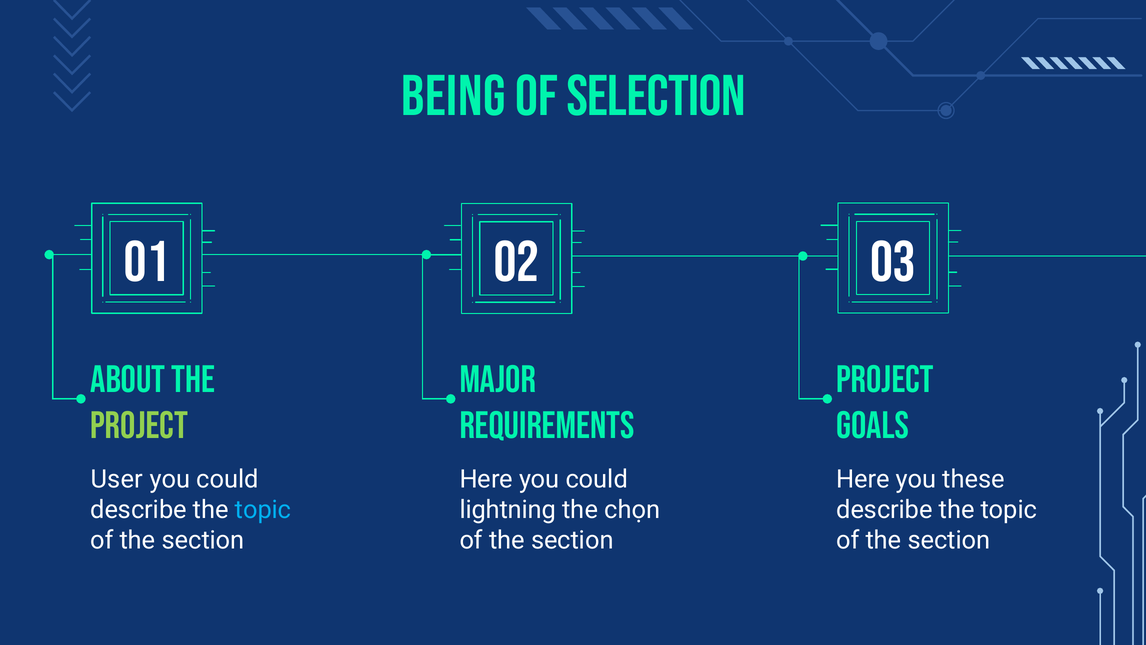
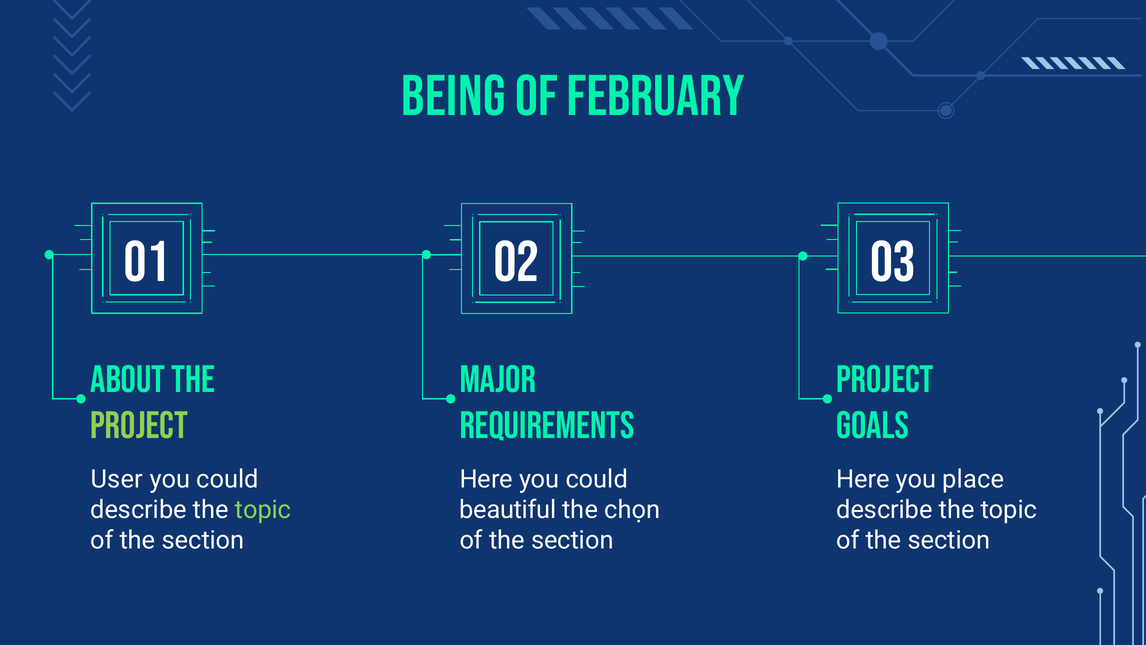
SELECTION: SELECTION -> FEBRUARY
these: these -> place
topic at (263, 509) colour: light blue -> light green
lightning: lightning -> beautiful
